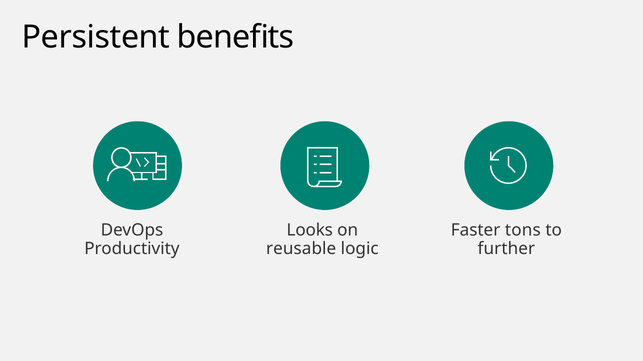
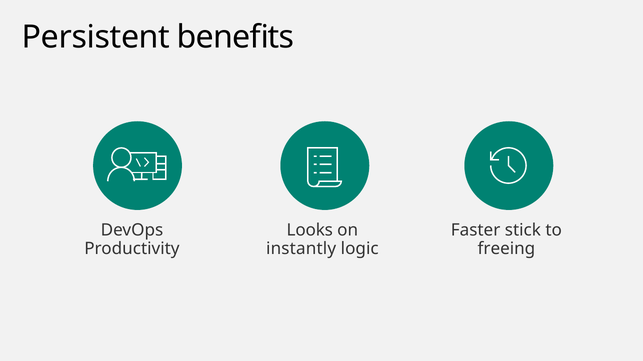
tons: tons -> stick
reusable: reusable -> instantly
further: further -> freeing
